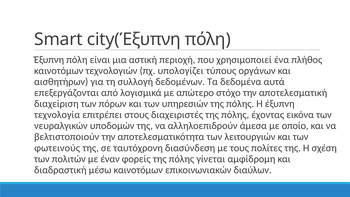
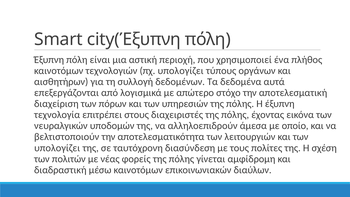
φωτεινούς at (57, 148): φωτεινούς -> υπολογίζει
έναν: έναν -> νέας
